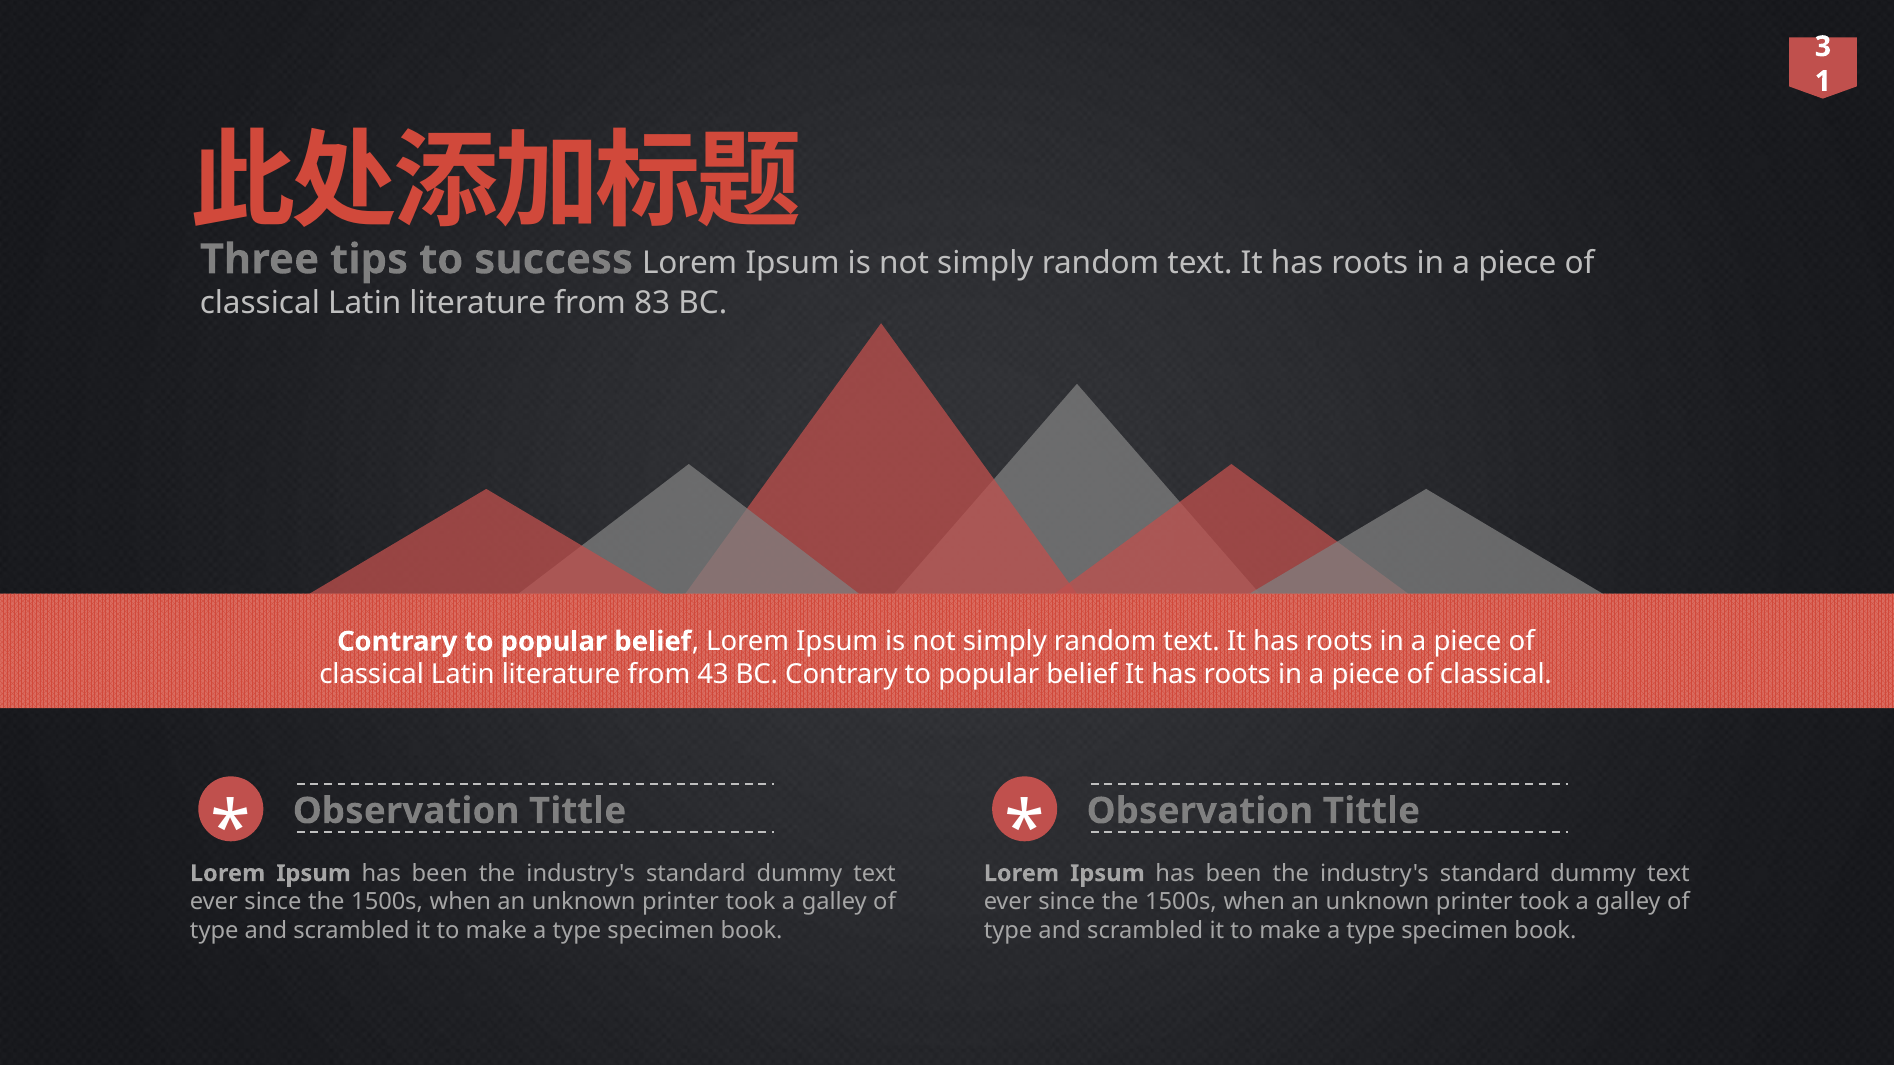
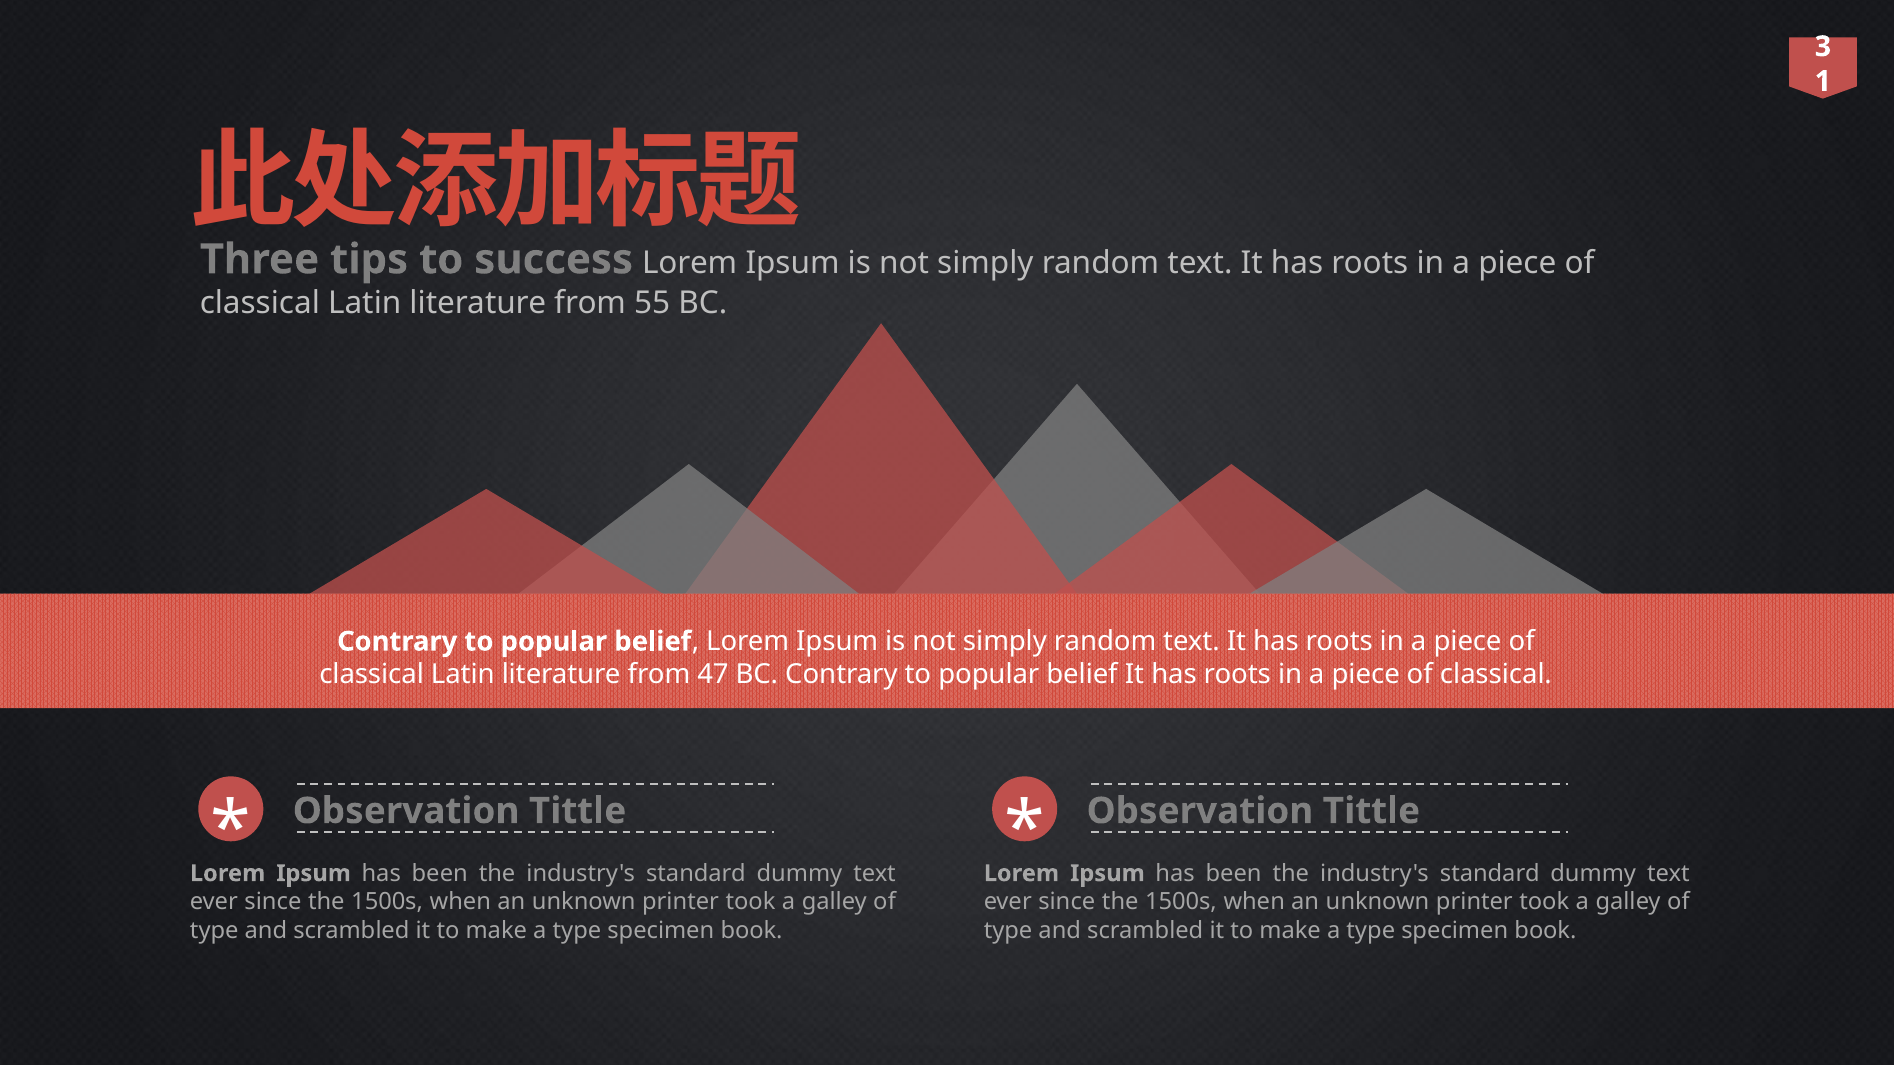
83: 83 -> 55
43: 43 -> 47
